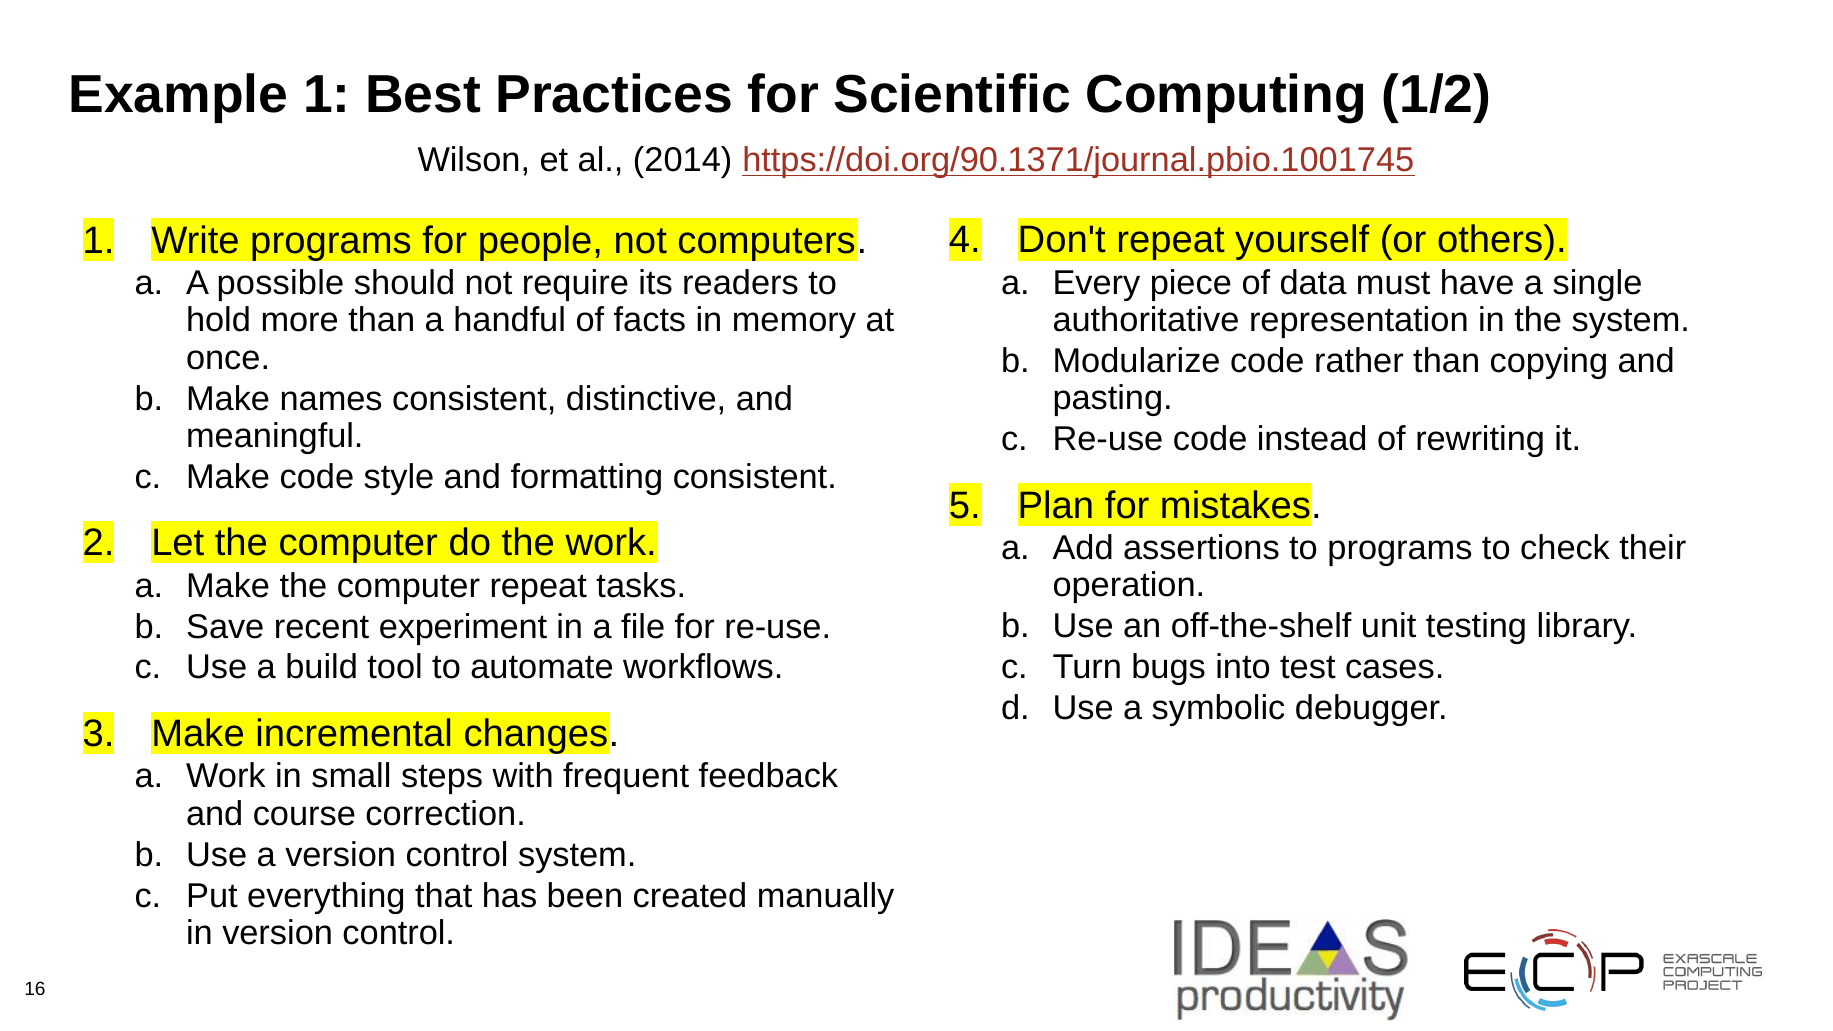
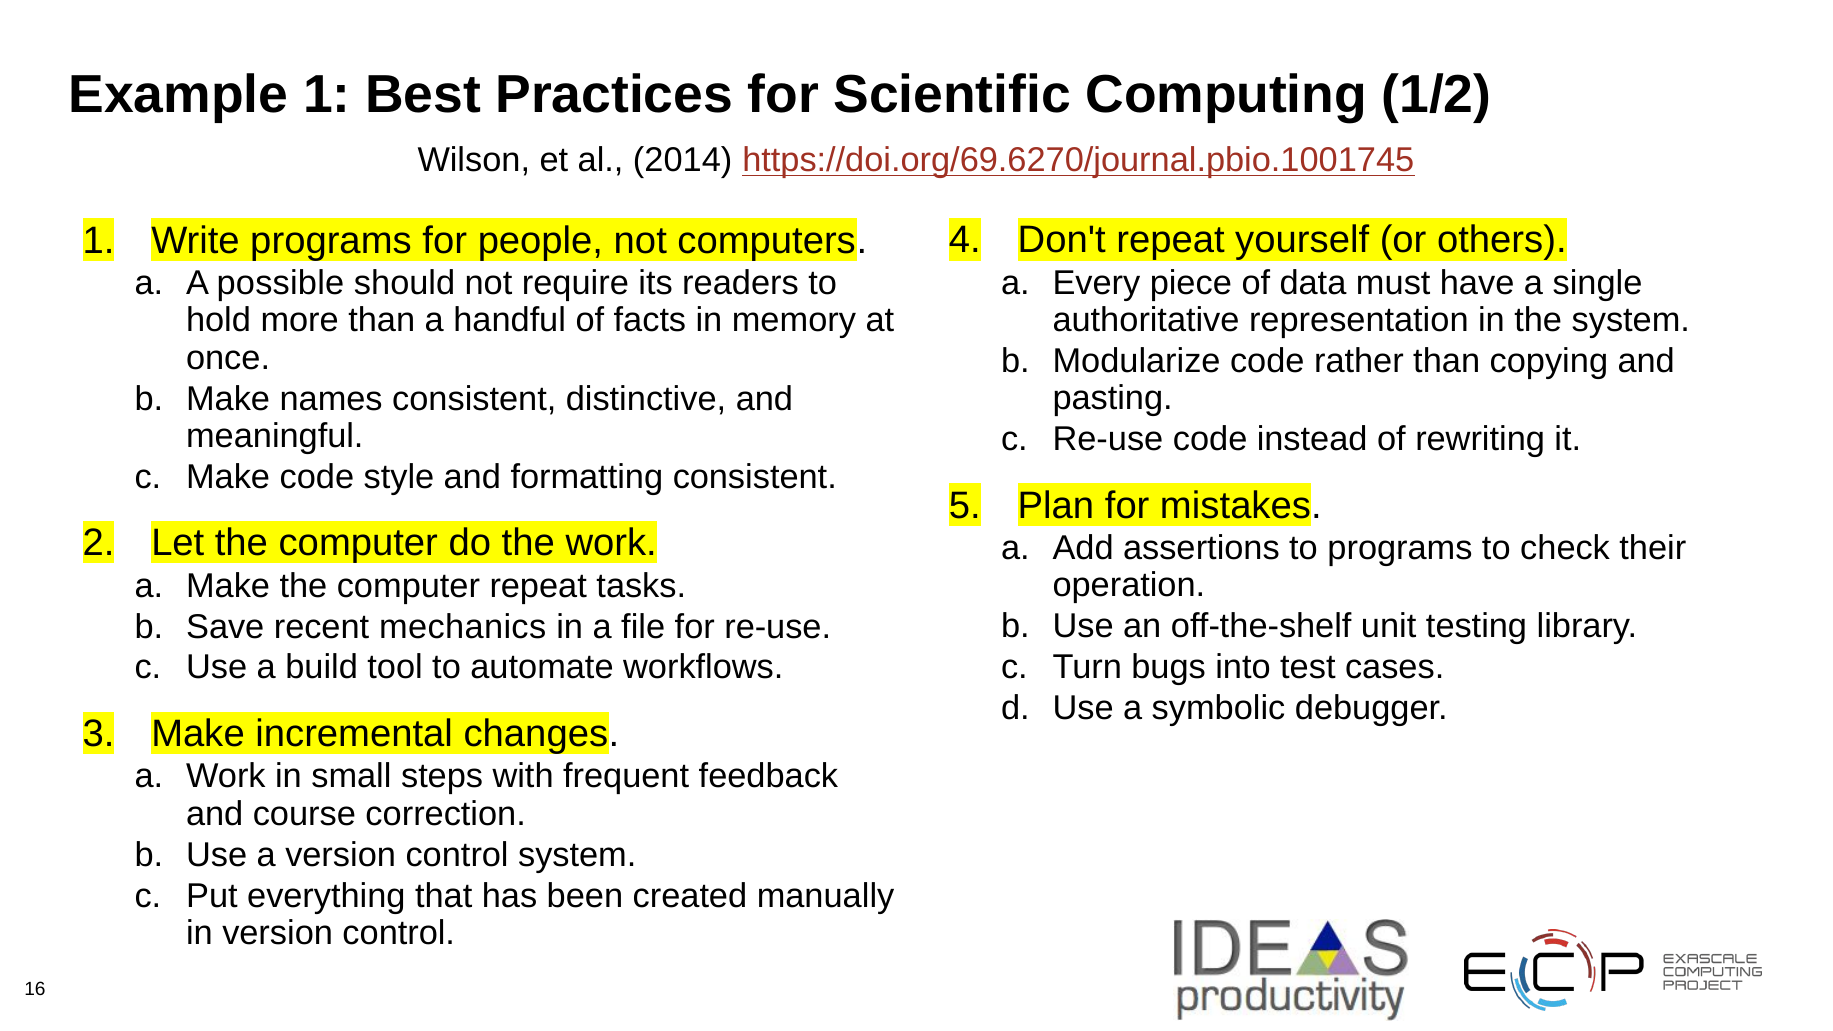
https://doi.org/90.1371/journal.pbio.1001745: https://doi.org/90.1371/journal.pbio.1001745 -> https://doi.org/69.6270/journal.pbio.1001745
experiment: experiment -> mechanics
